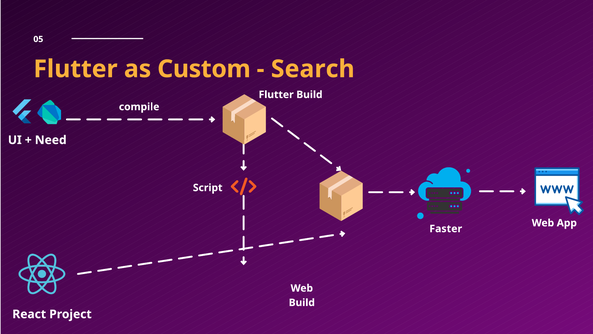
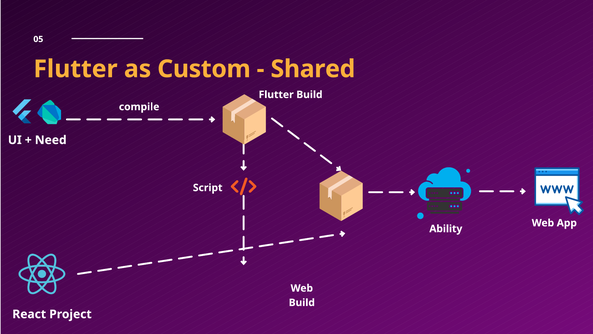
Search: Search -> Shared
Faster: Faster -> Ability
